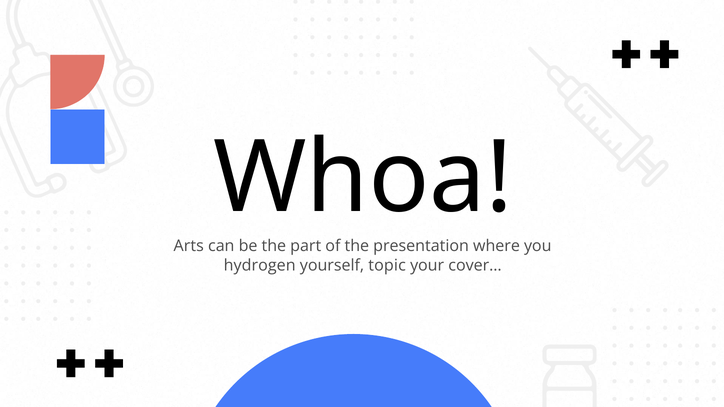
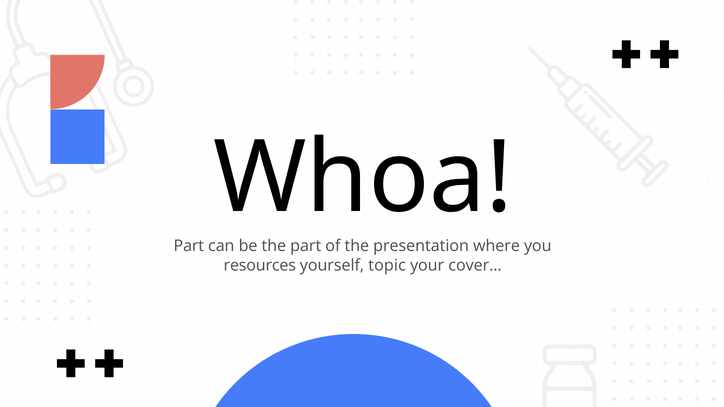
Arts at (189, 246): Arts -> Part
hydrogen: hydrogen -> resources
